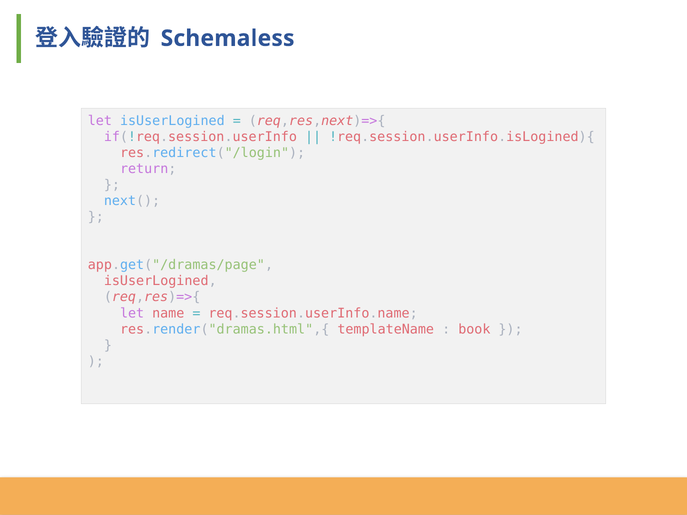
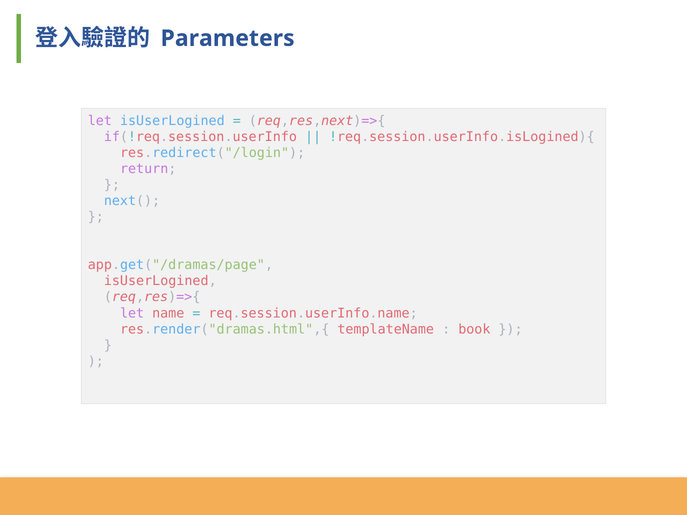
Schemaless: Schemaless -> Parameters
